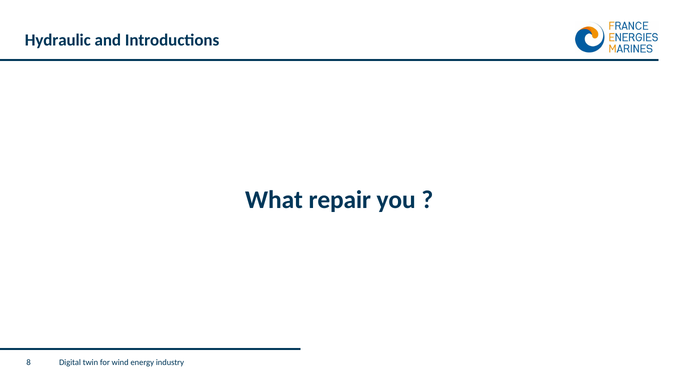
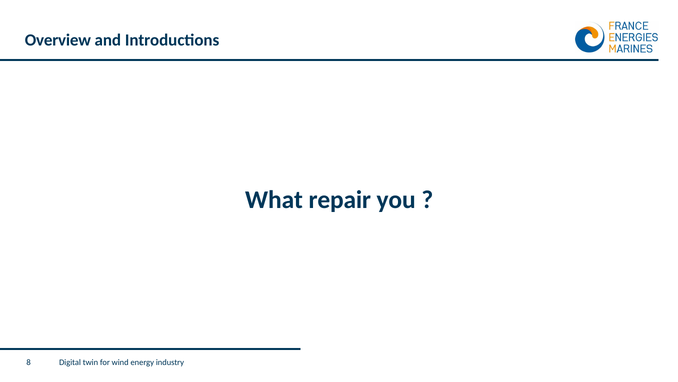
Hydraulic: Hydraulic -> Overview
